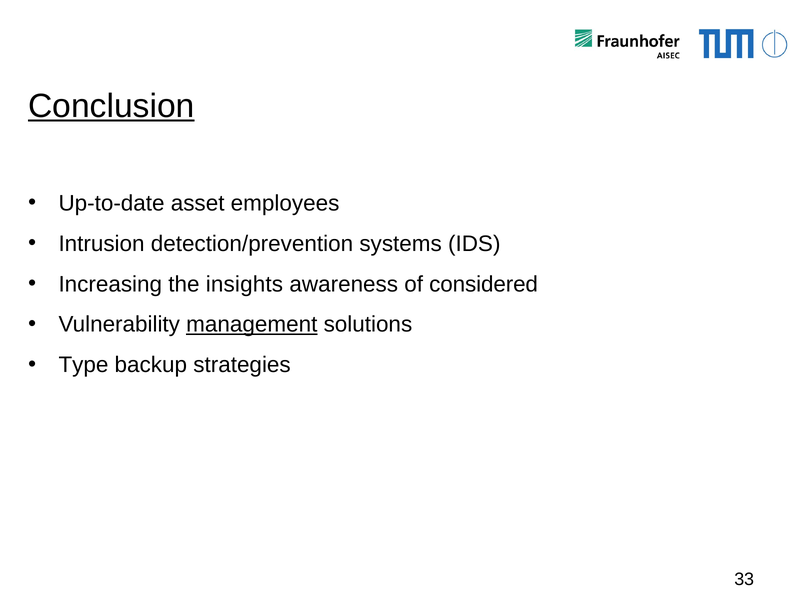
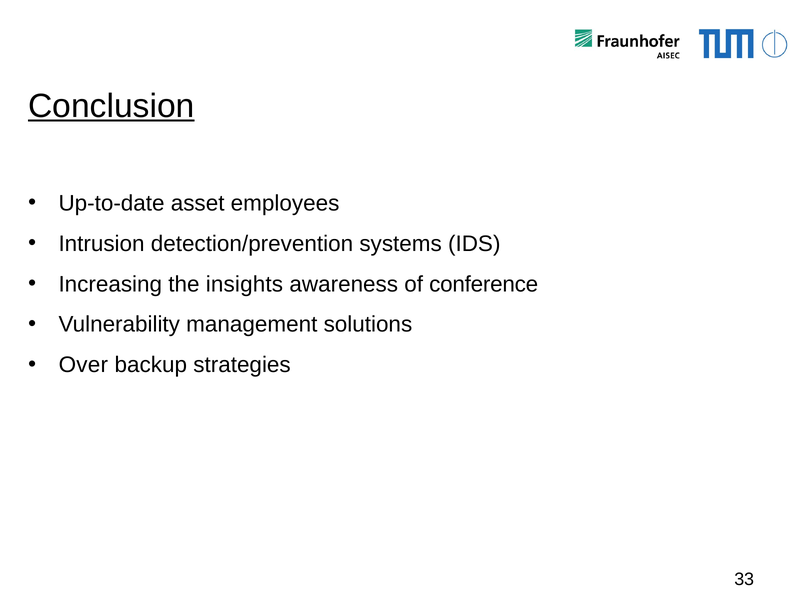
considered: considered -> conference
management underline: present -> none
Type: Type -> Over
